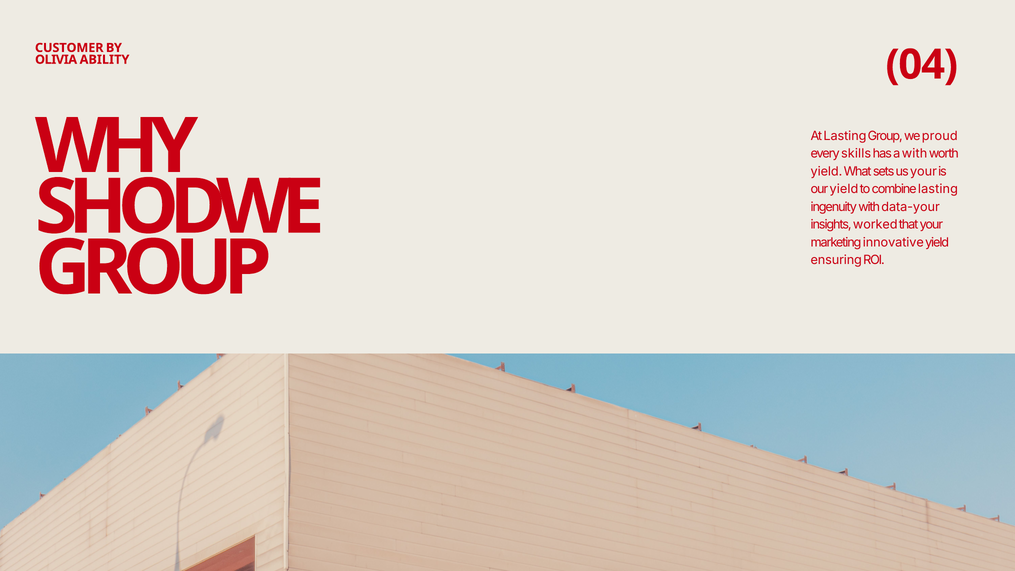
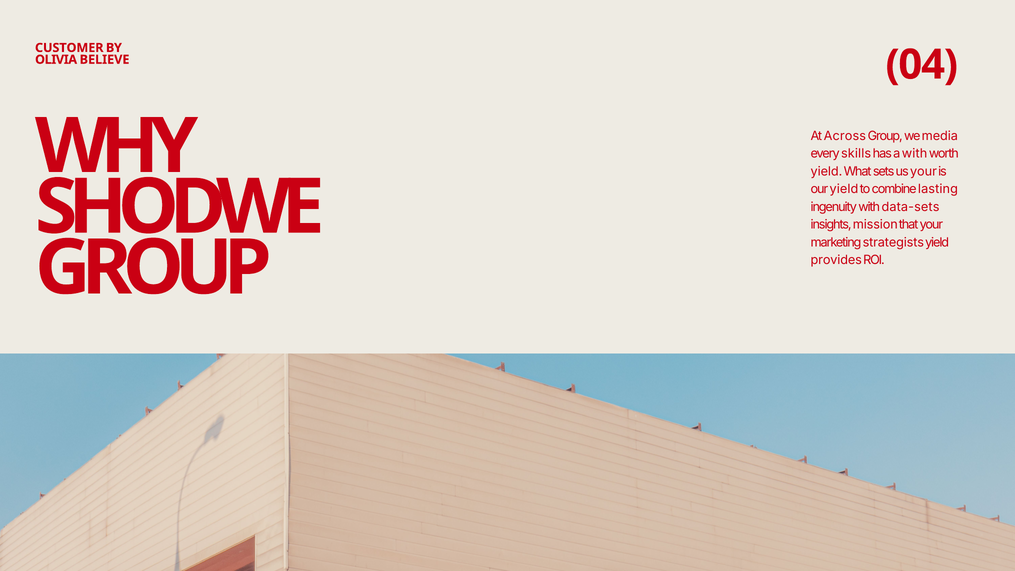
ABILITY: ABILITY -> BELIEVE
At Lasting: Lasting -> Across
proud: proud -> media
data-your: data-your -> data-sets
worked: worked -> mission
innovative: innovative -> strategists
ensuring: ensuring -> provides
